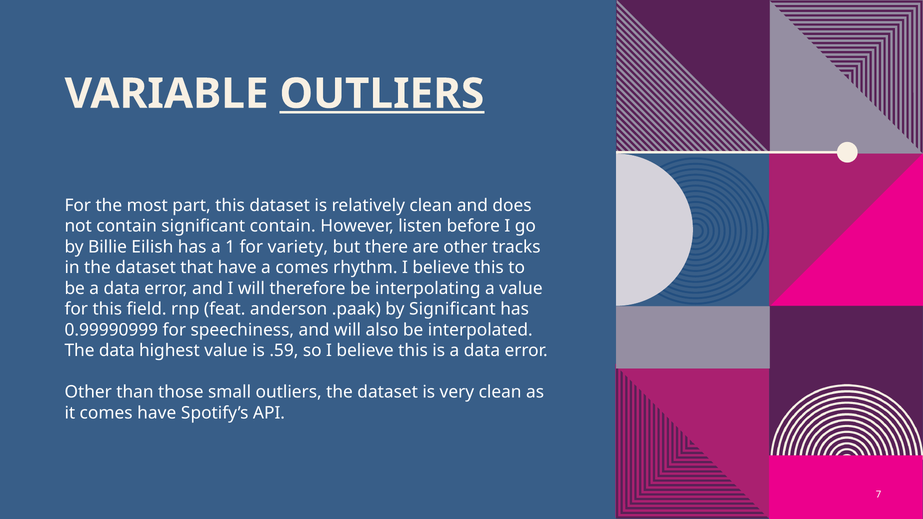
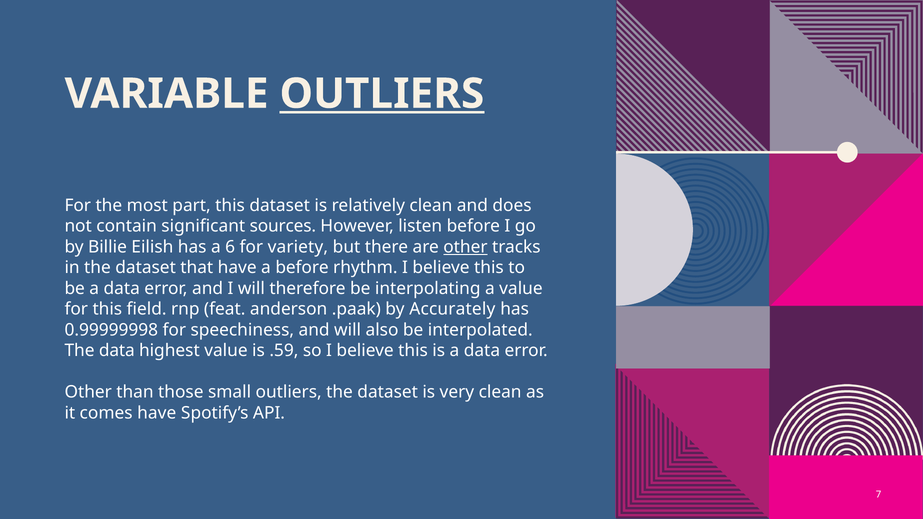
significant contain: contain -> sources
1: 1 -> 6
other at (465, 247) underline: none -> present
a comes: comes -> before
by Significant: Significant -> Accurately
0.99990999: 0.99990999 -> 0.99999998
